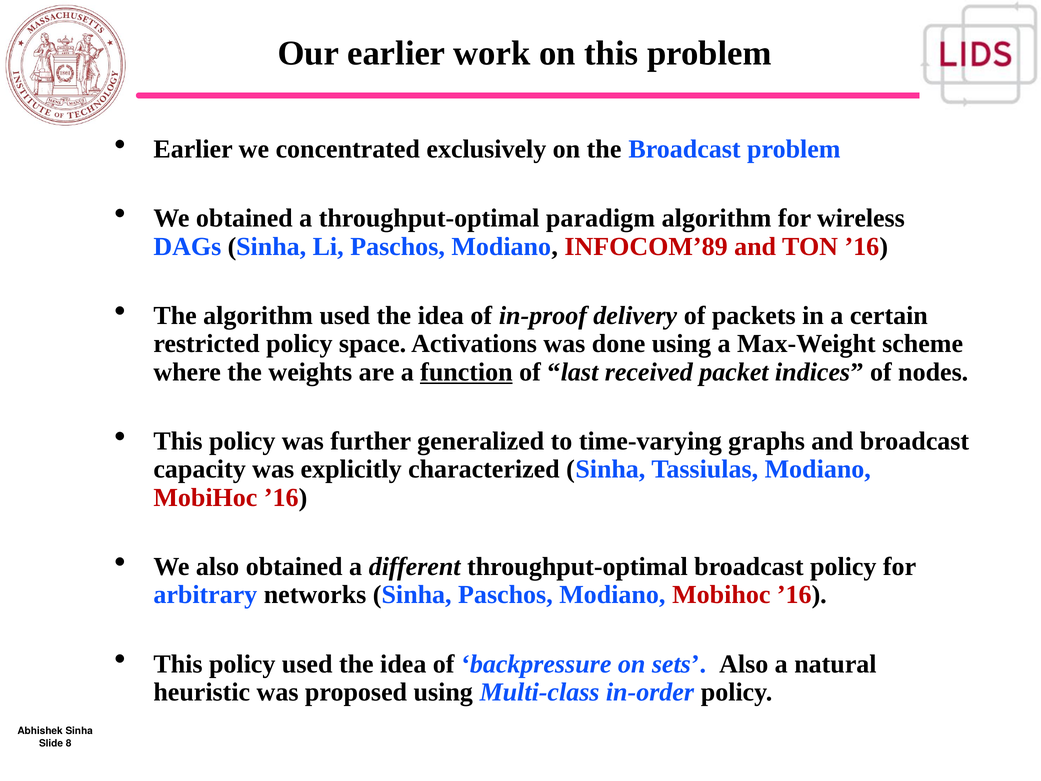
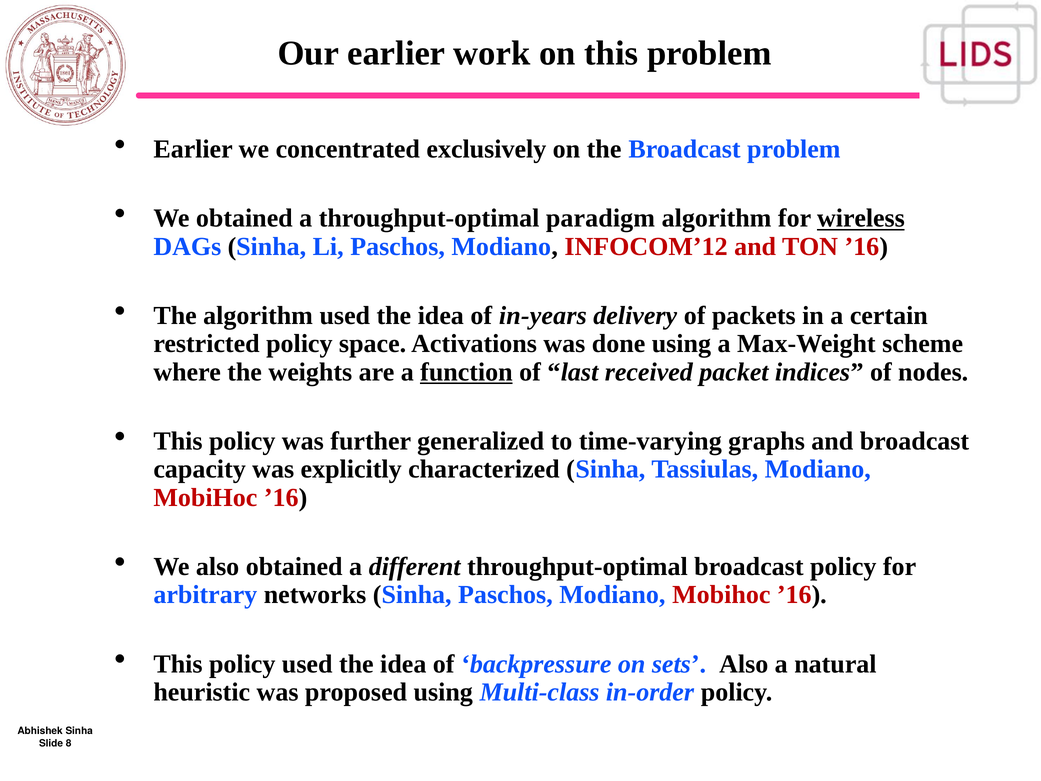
wireless underline: none -> present
INFOCOM’89: INFOCOM’89 -> INFOCOM’12
in-proof: in-proof -> in-years
